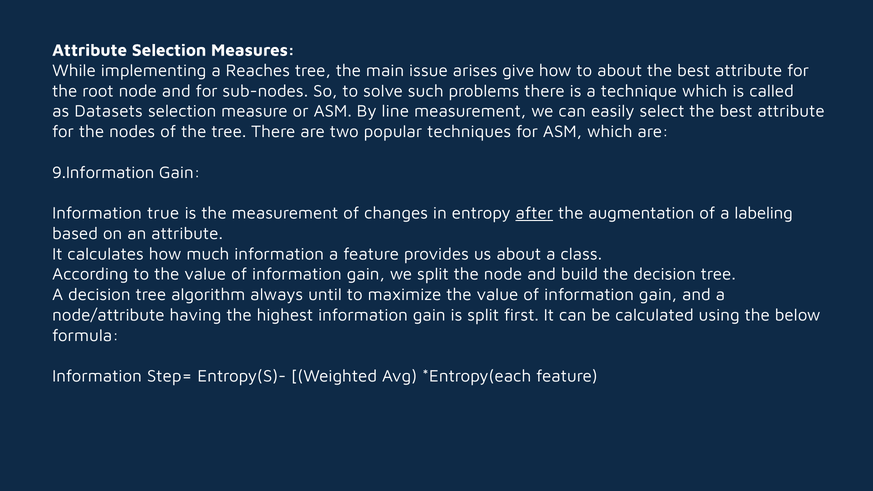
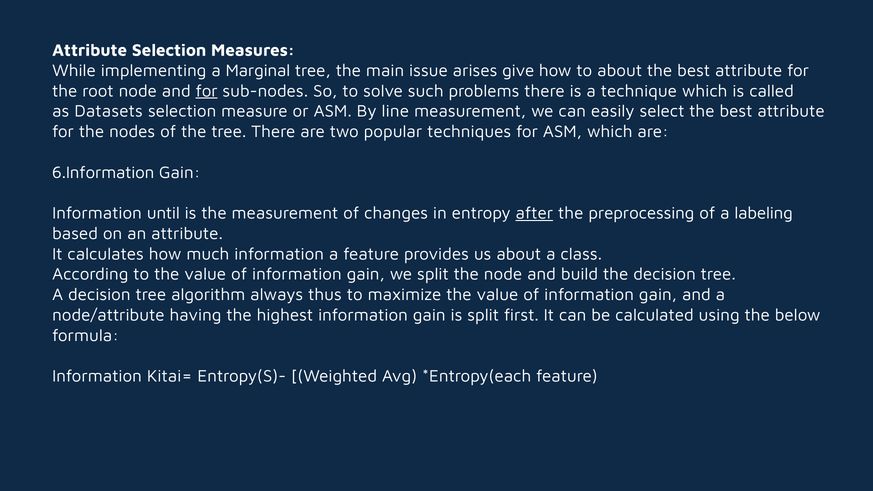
Reaches: Reaches -> Marginal
for at (207, 91) underline: none -> present
9.Information: 9.Information -> 6.Information
true: true -> until
augmentation: augmentation -> preprocessing
until: until -> thus
Step=: Step= -> Kitai=
